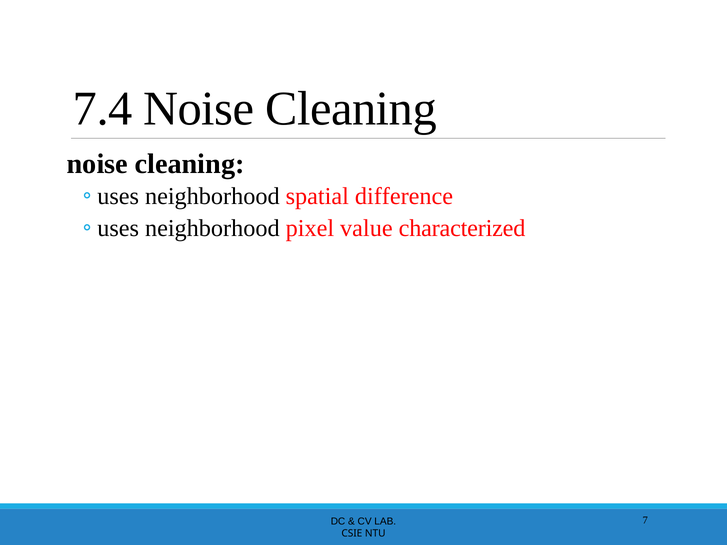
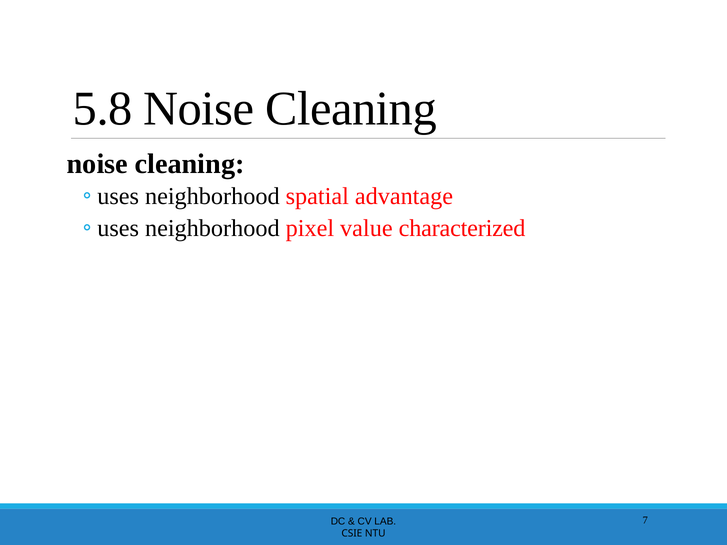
7.4: 7.4 -> 5.8
difference: difference -> advantage
